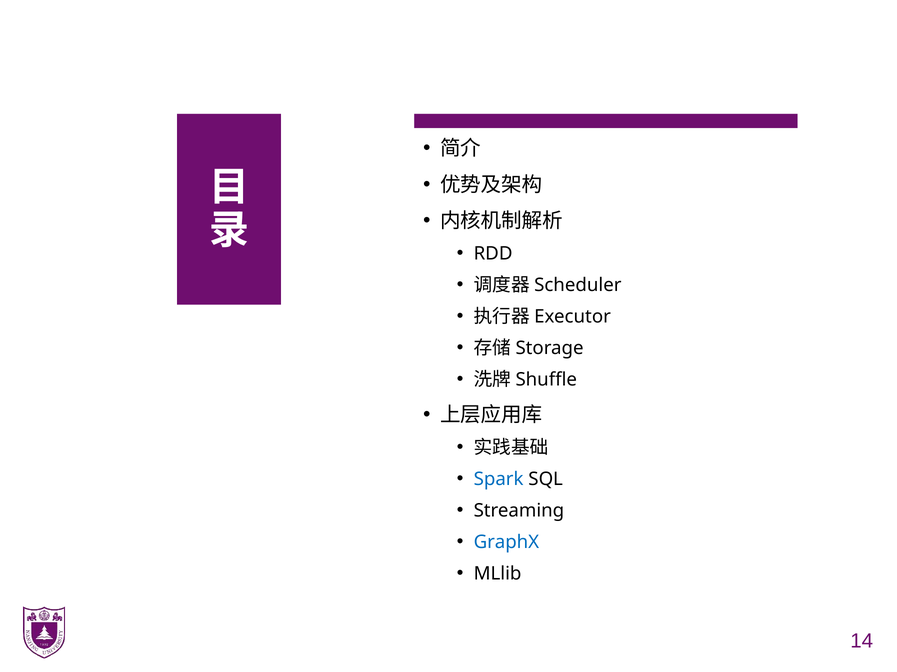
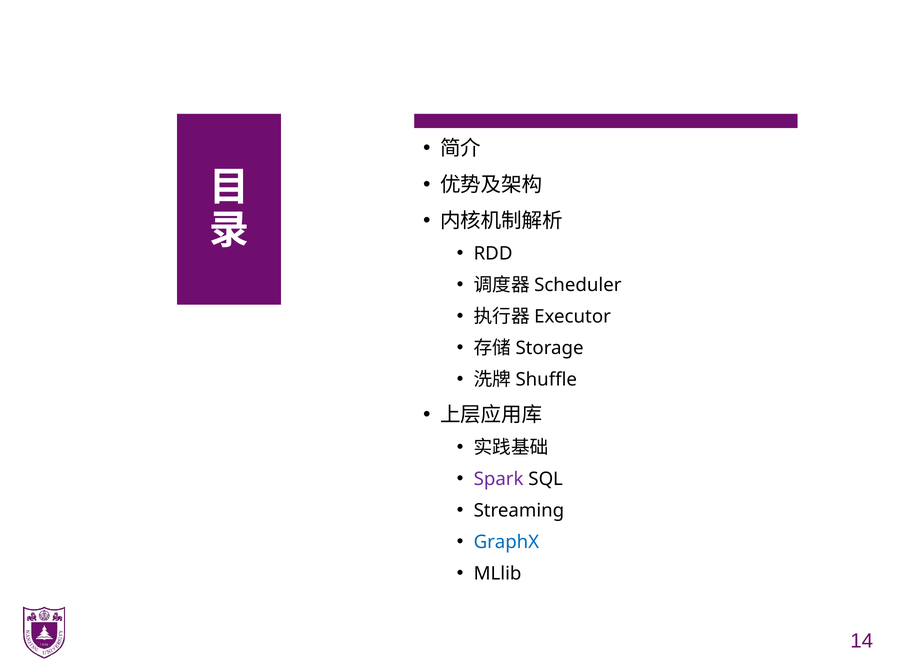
Spark colour: blue -> purple
